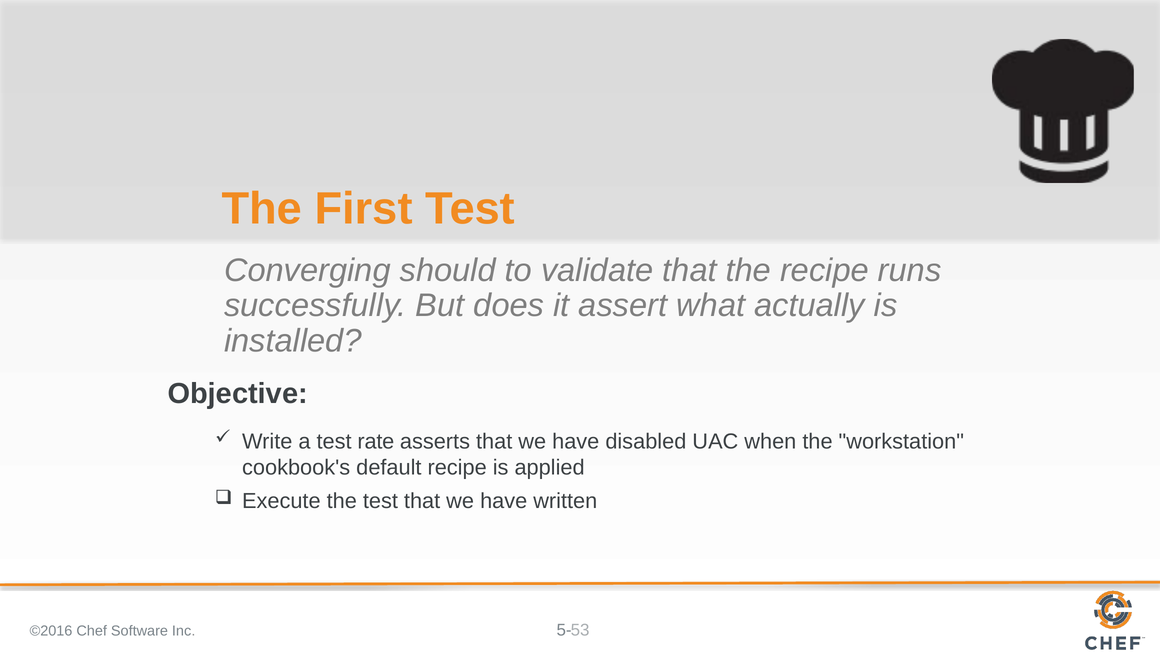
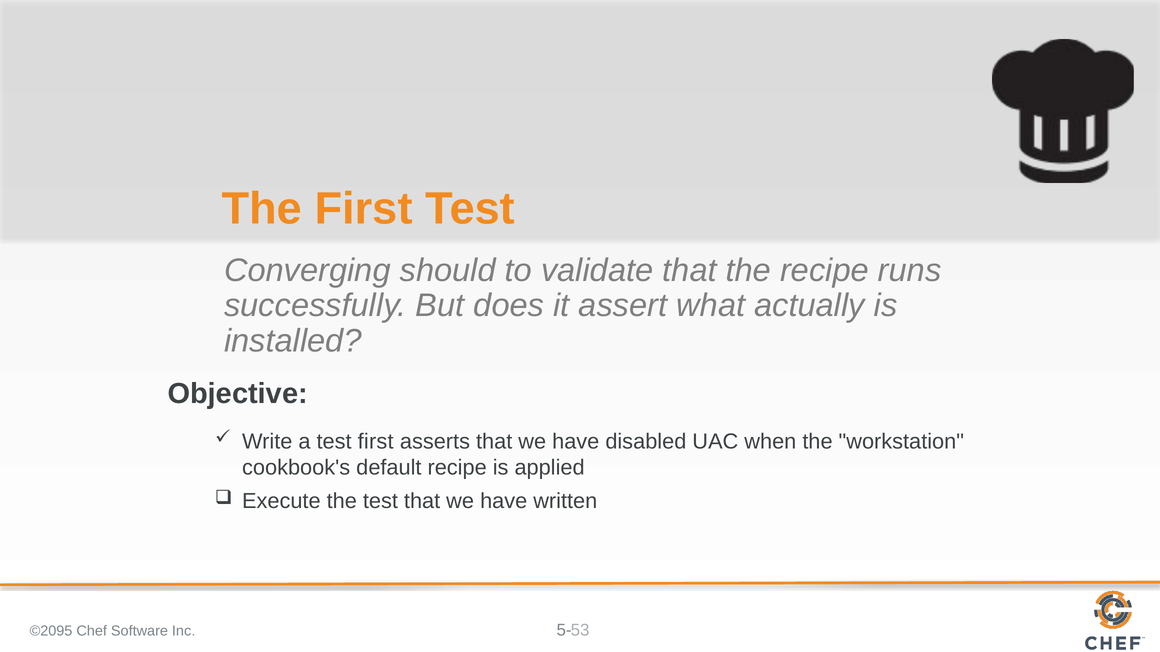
test rate: rate -> first
©2016: ©2016 -> ©2095
